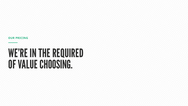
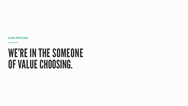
REQUIRED: REQUIRED -> SOMEONE
